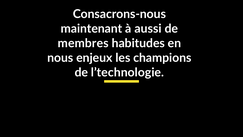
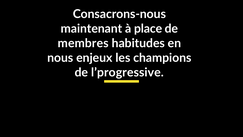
aussi: aussi -> place
l’technologie: l’technologie -> l’progressive
